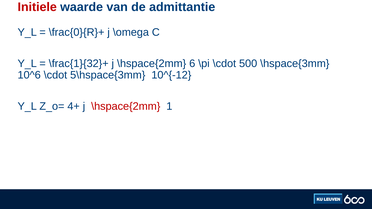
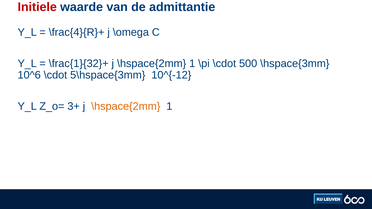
\frac{0}{R}+: \frac{0}{R}+ -> \frac{4}{R}+
\frac{1}{32}+ j \hspace{2mm 6: 6 -> 1
4+: 4+ -> 3+
\hspace{2mm at (126, 106) colour: red -> orange
